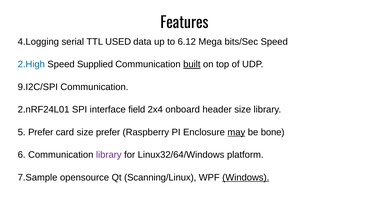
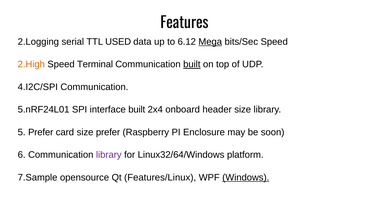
4.Logging: 4.Logging -> 2.Logging
Mega underline: none -> present
2.High colour: blue -> orange
Supplied: Supplied -> Terminal
9.I2C/SPI: 9.I2C/SPI -> 4.I2C/SPI
2.nRF24L01: 2.nRF24L01 -> 5.nRF24L01
interface field: field -> built
may underline: present -> none
bone: bone -> soon
Scanning/Linux: Scanning/Linux -> Features/Linux
